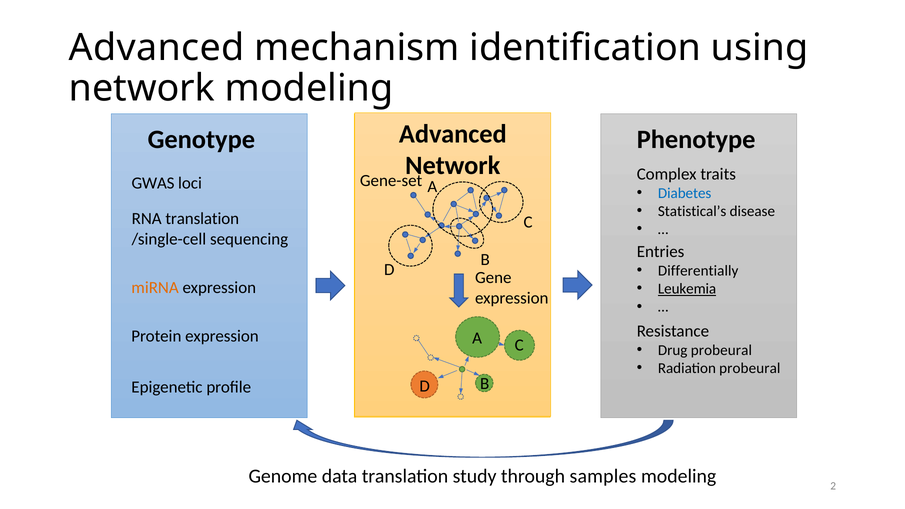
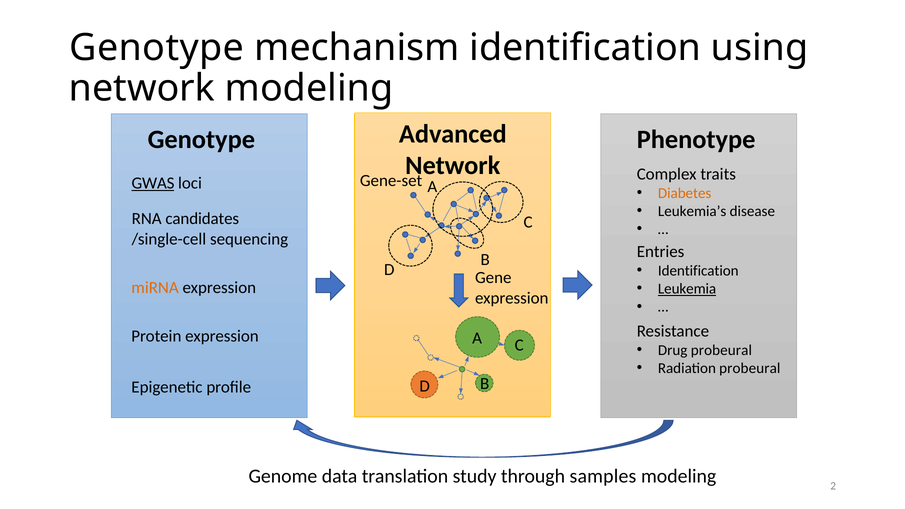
Advanced at (157, 48): Advanced -> Genotype
GWAS underline: none -> present
Diabetes colour: blue -> orange
Statistical’s: Statistical’s -> Leukemia’s
RNA translation: translation -> candidates
Differentially at (698, 271): Differentially -> Identification
